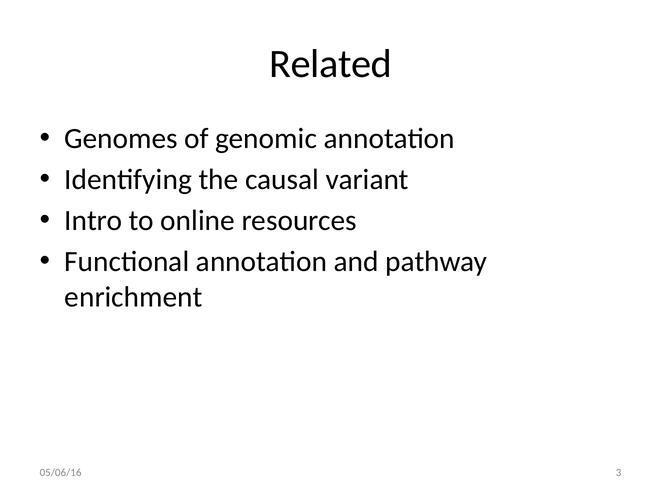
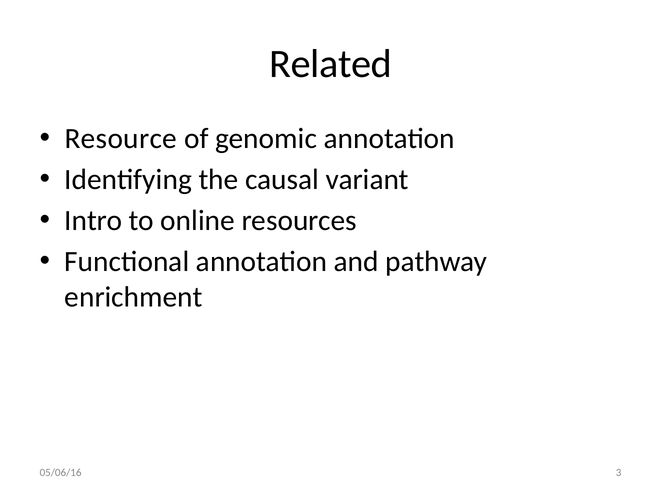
Genomes: Genomes -> Resource
